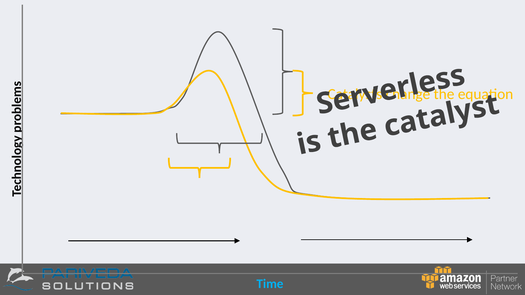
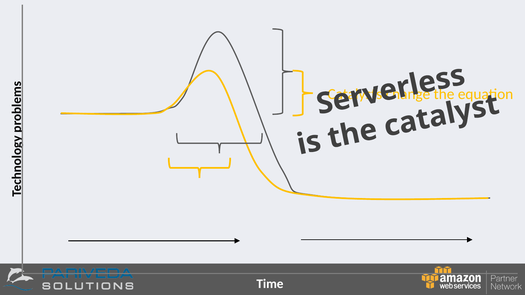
Time colour: light blue -> white
